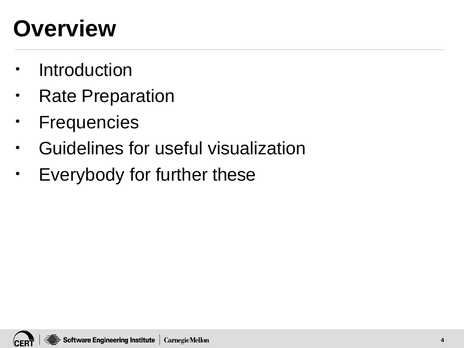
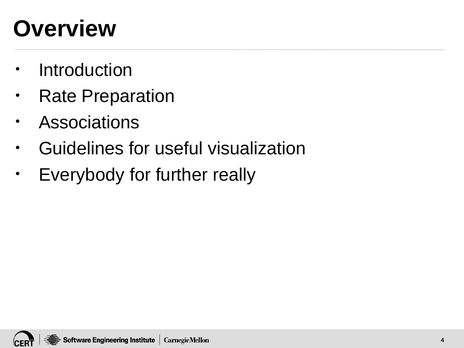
Frequencies: Frequencies -> Associations
these: these -> really
